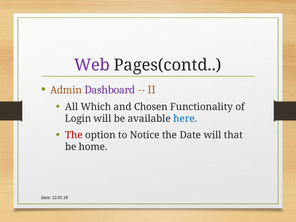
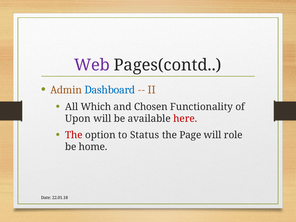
Dashboard colour: purple -> blue
Login: Login -> Upon
here colour: blue -> red
Notice: Notice -> Status
the Date: Date -> Page
that: that -> role
